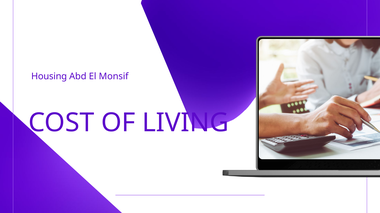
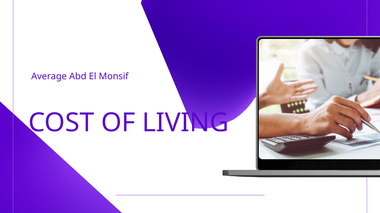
Housing: Housing -> Average
